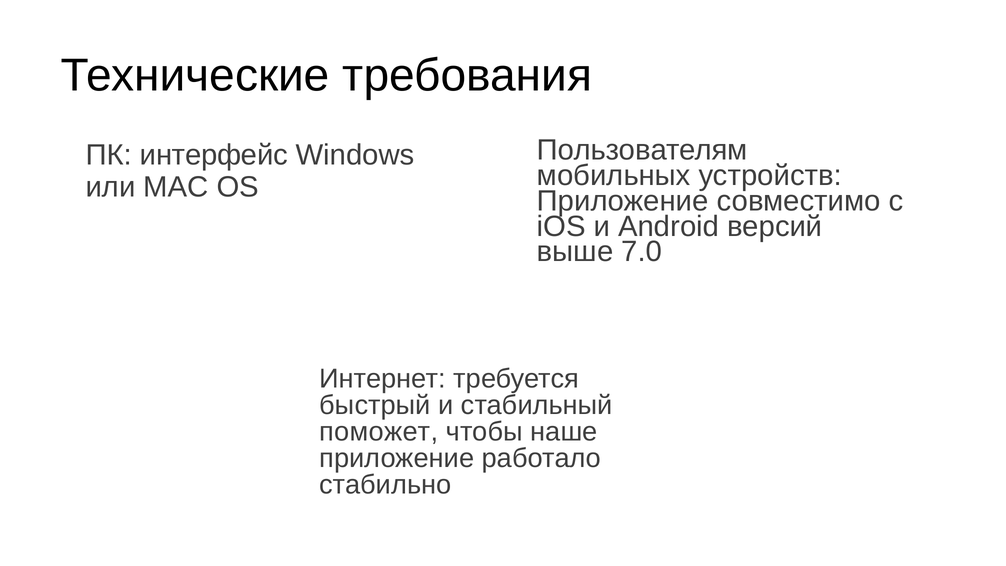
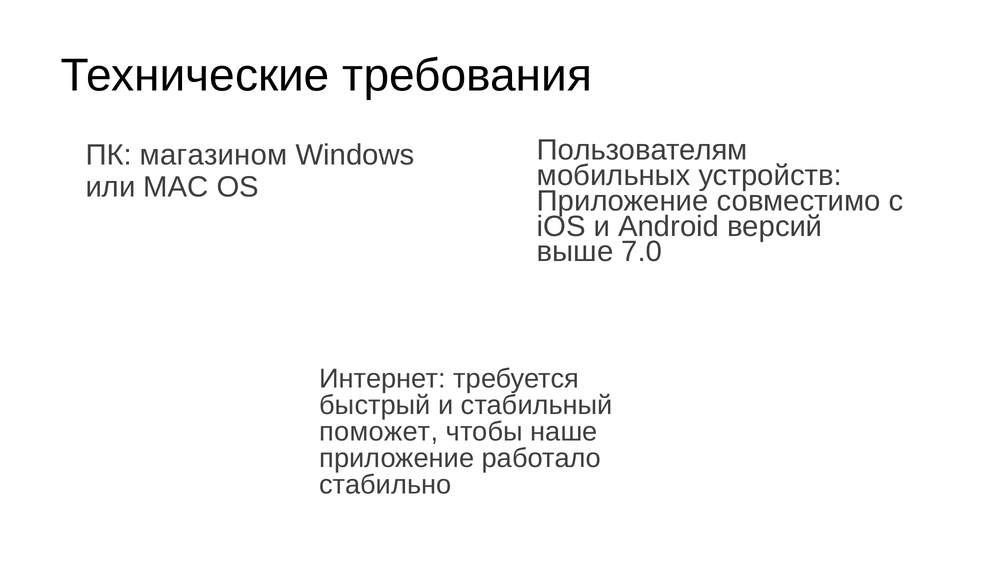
интерфейс: интерфейс -> магазином
